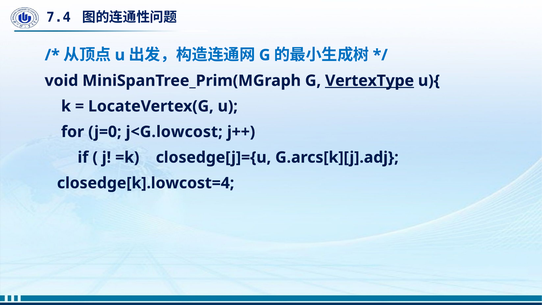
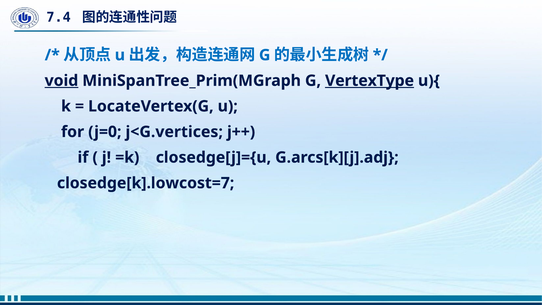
void underline: none -> present
j<G.lowcost: j<G.lowcost -> j<G.vertices
closedge[k].lowcost=4: closedge[k].lowcost=4 -> closedge[k].lowcost=7
